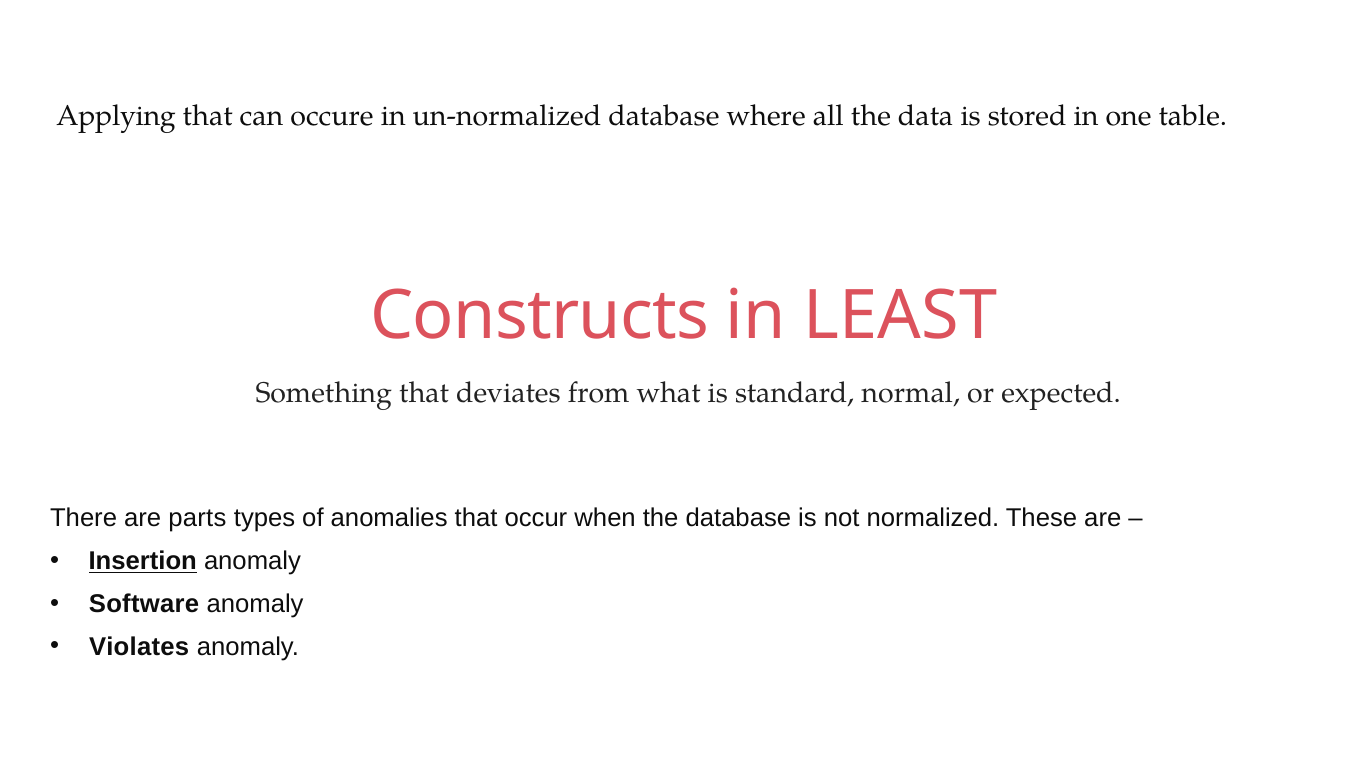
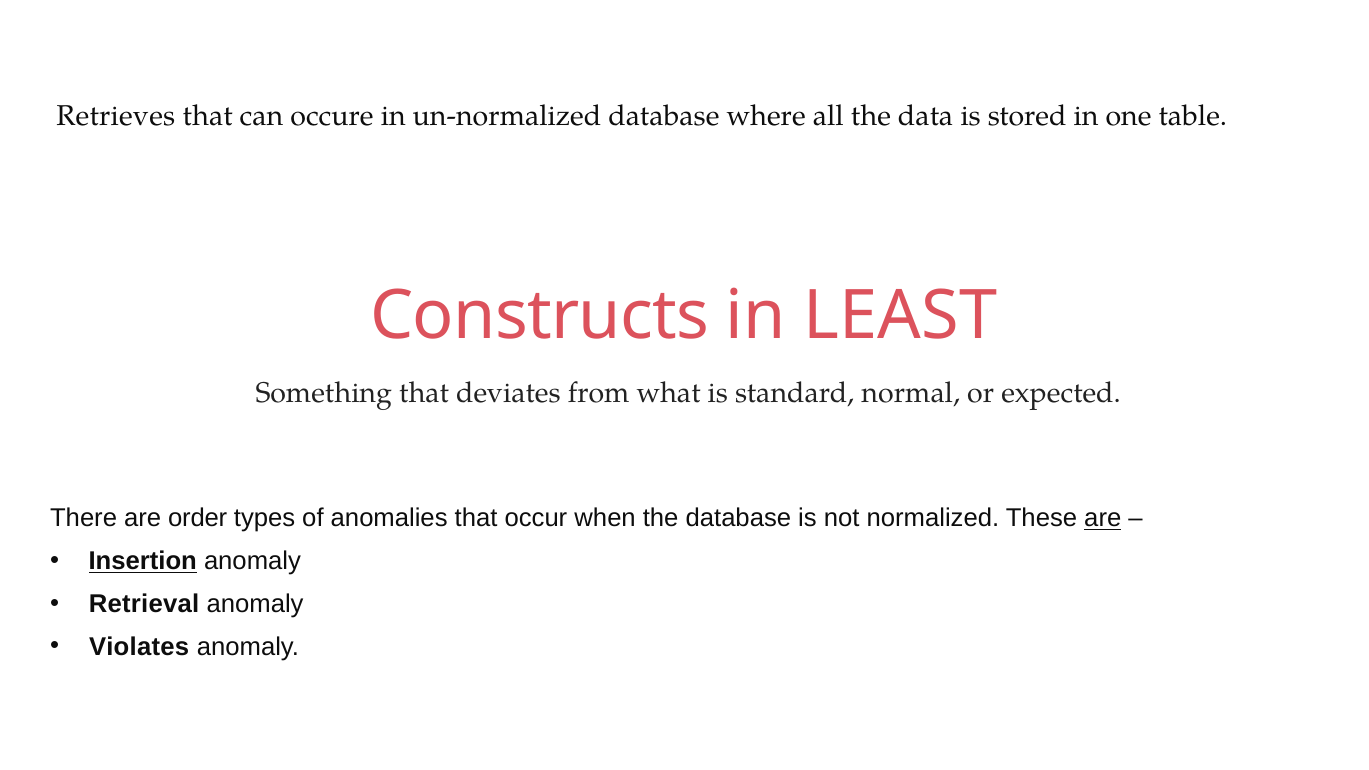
Applying: Applying -> Retrieves
parts: parts -> order
are at (1103, 519) underline: none -> present
Software: Software -> Retrieval
